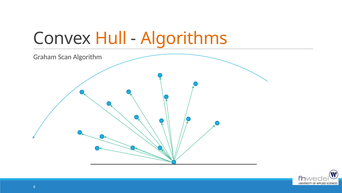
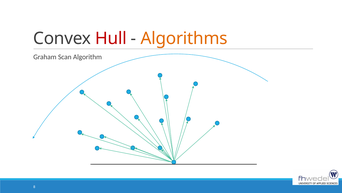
Hull colour: orange -> red
